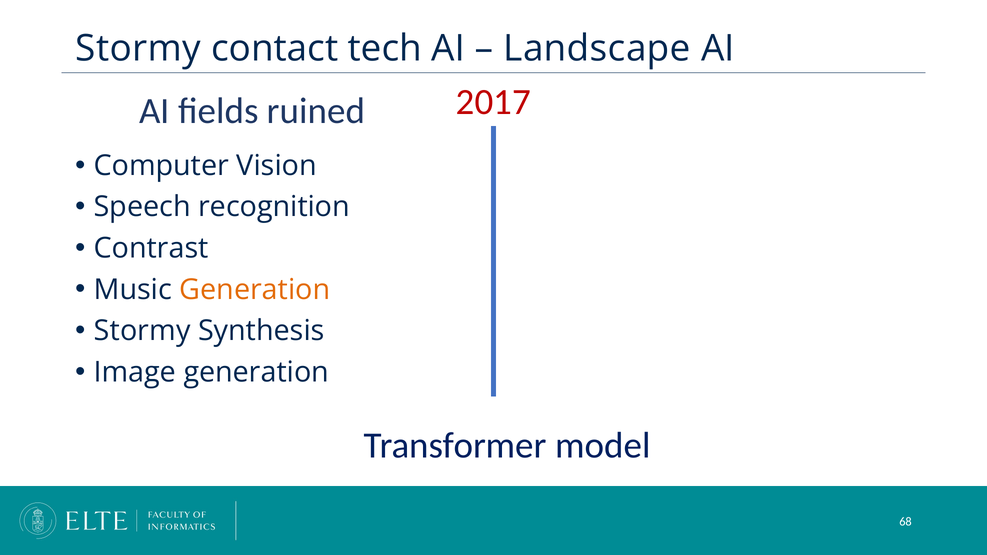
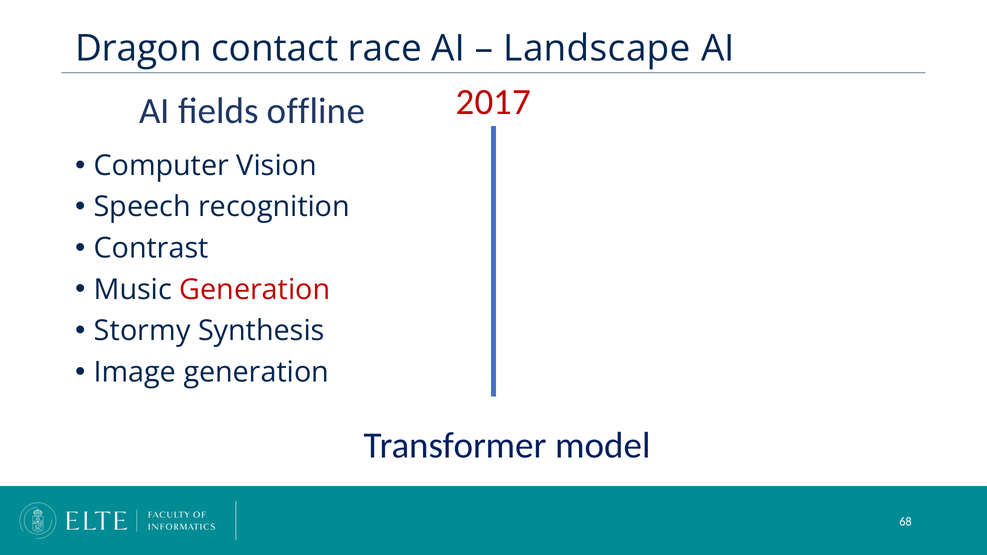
Stormy at (138, 49): Stormy -> Dragon
tech: tech -> race
ruined: ruined -> offline
Generation at (255, 290) colour: orange -> red
